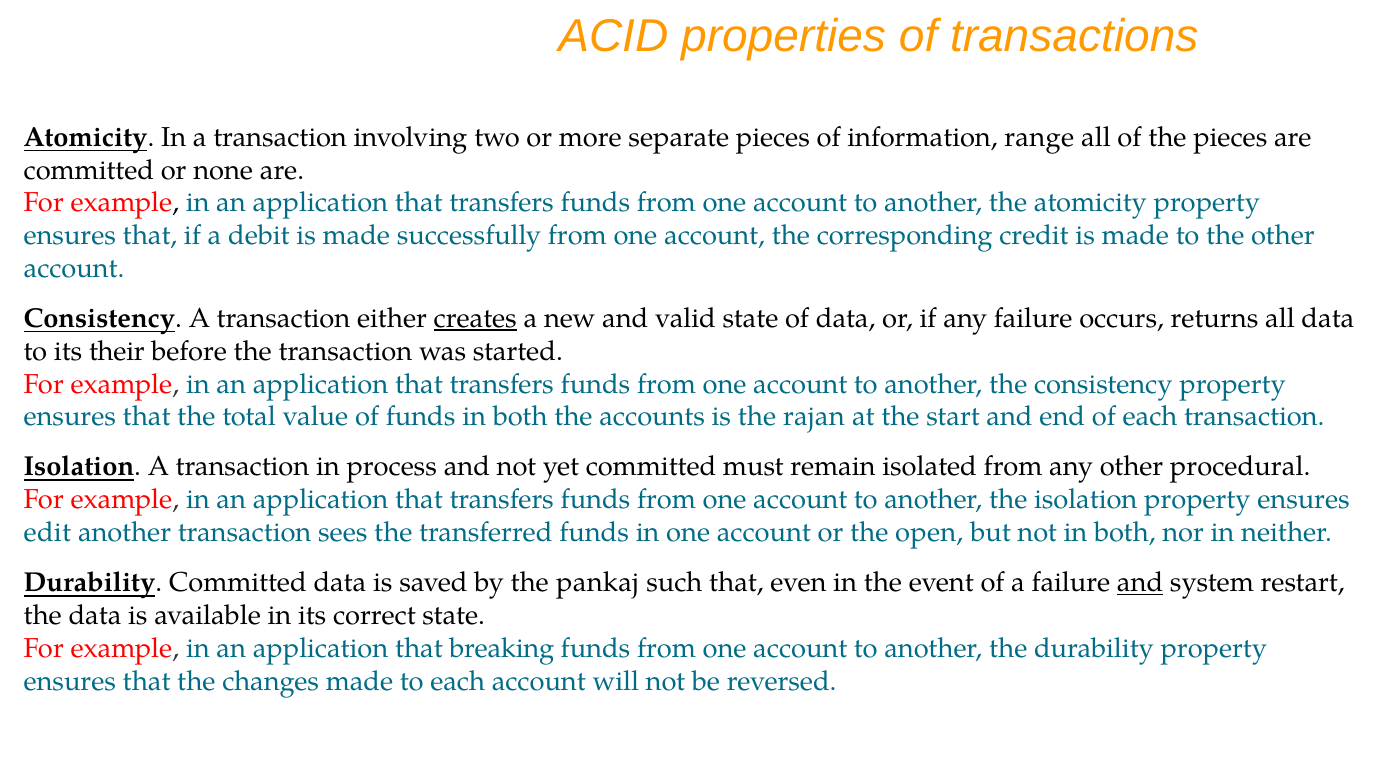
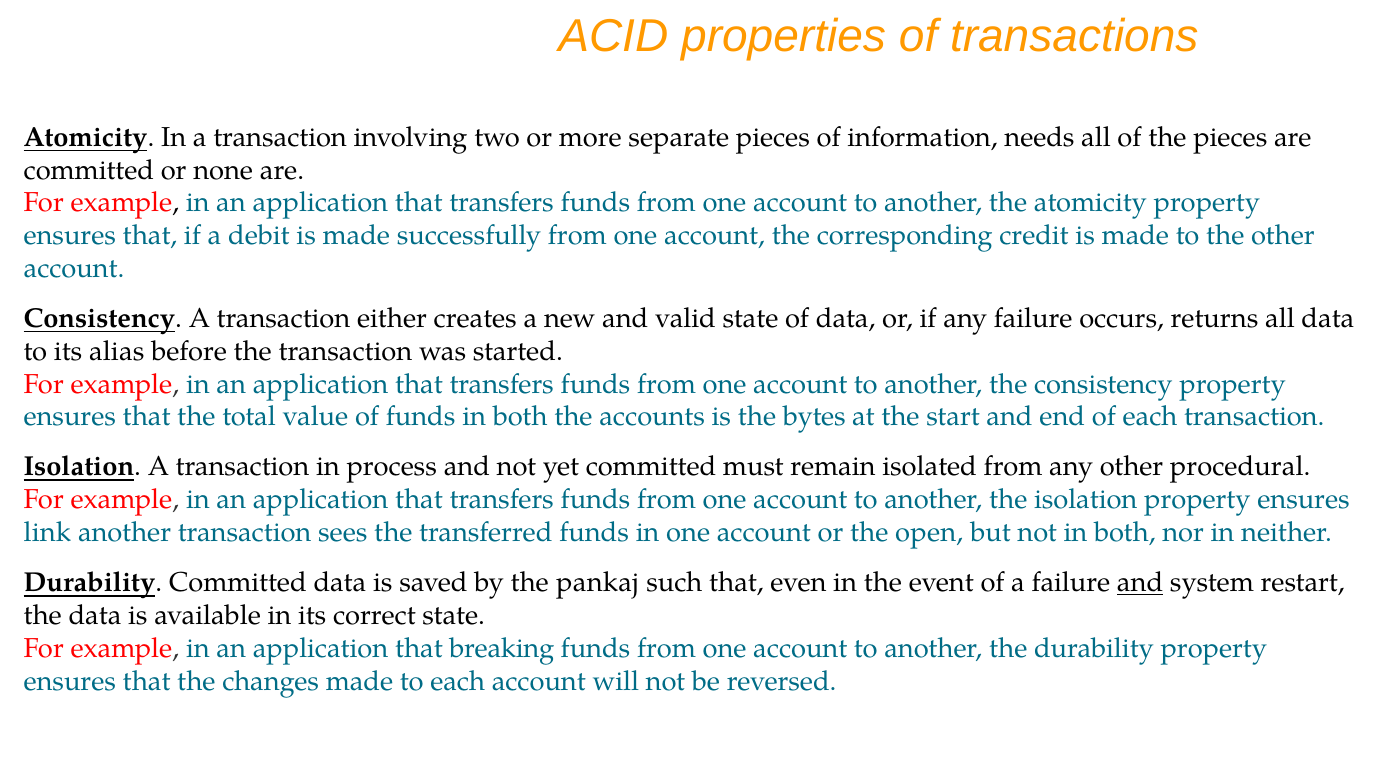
range: range -> needs
creates underline: present -> none
their: their -> alias
rajan: rajan -> bytes
edit: edit -> link
